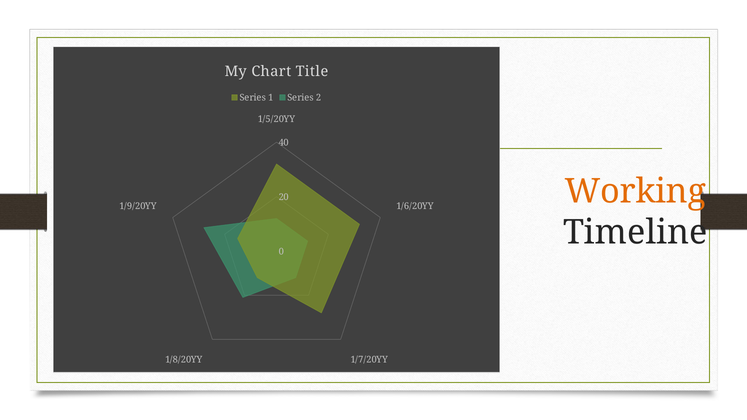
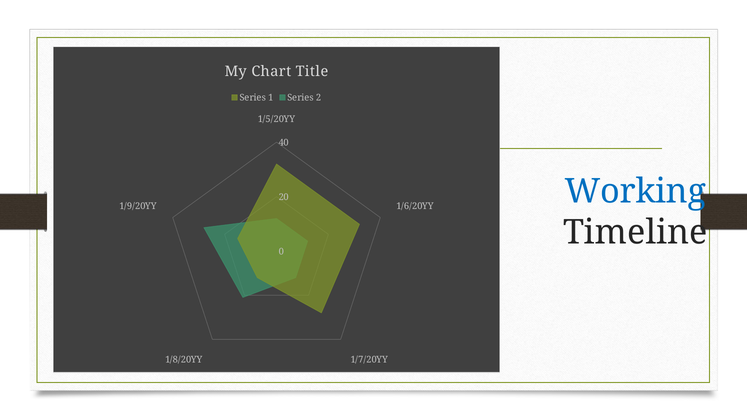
Working colour: orange -> blue
